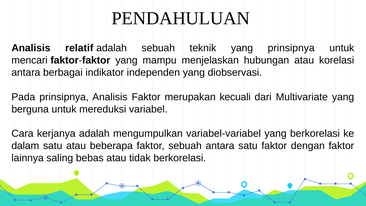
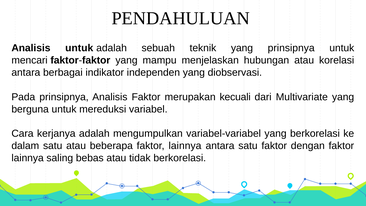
Analisis relatif: relatif -> untuk
beberapa faktor sebuah: sebuah -> lainnya
